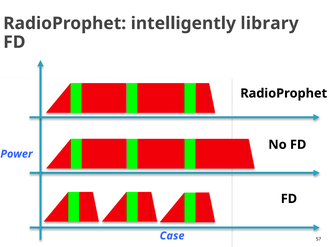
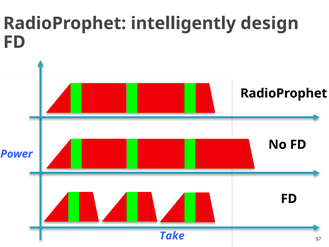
library: library -> design
Case: Case -> Take
